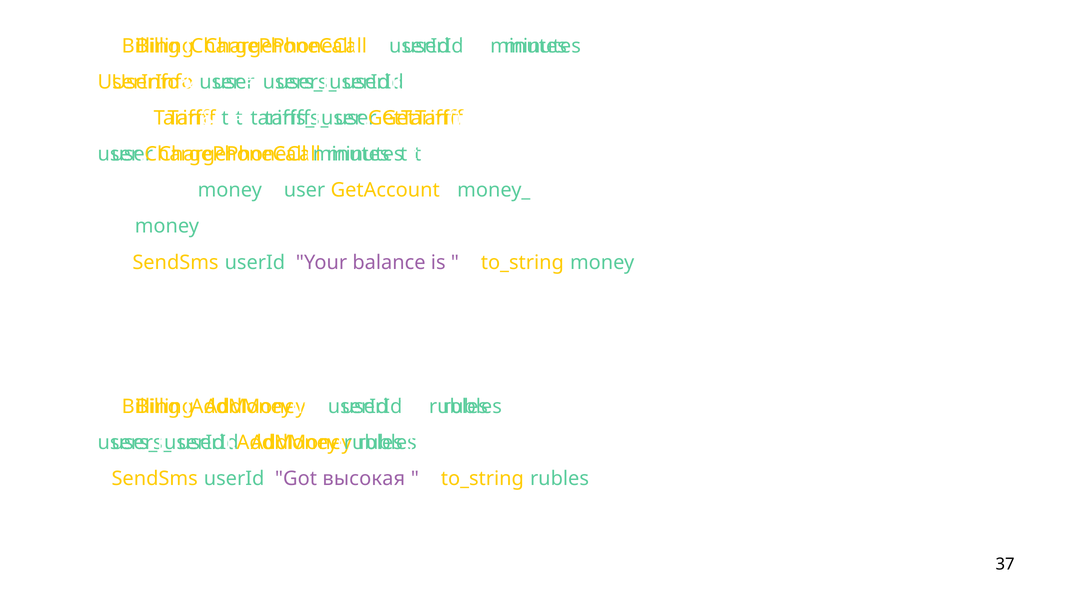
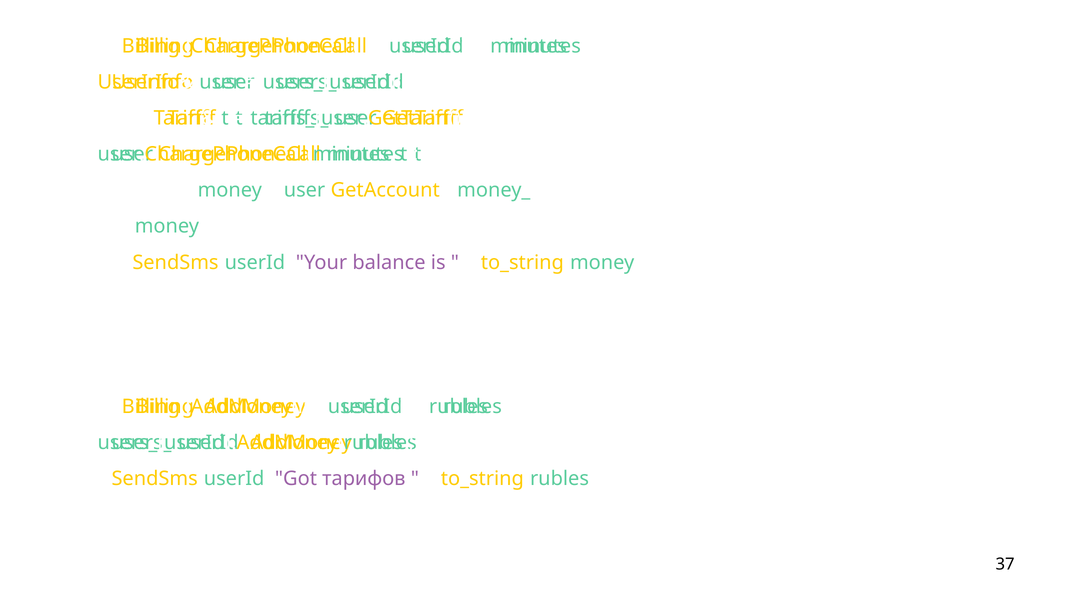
высокая: высокая -> тарифов
